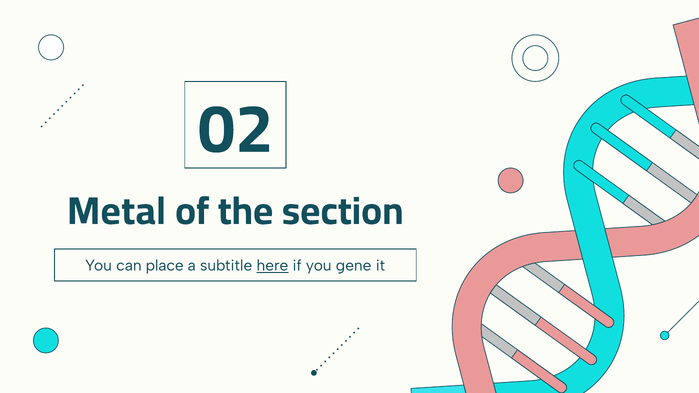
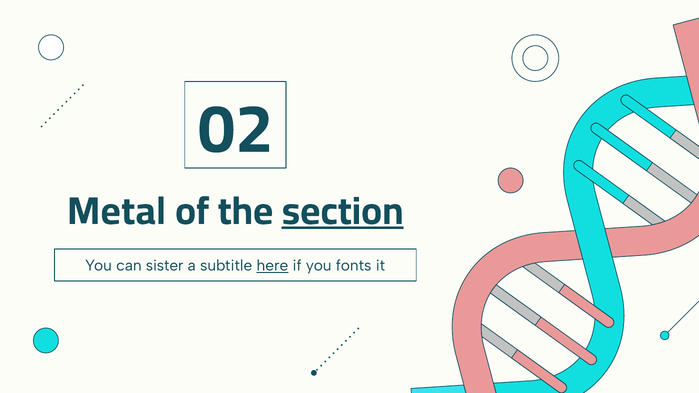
section underline: none -> present
place: place -> sister
gene: gene -> fonts
